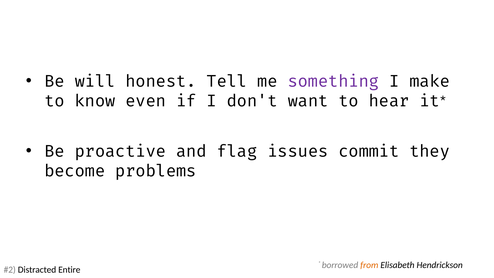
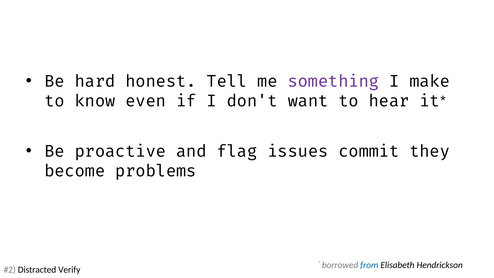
will: will -> hard
from colour: orange -> blue
Entire: Entire -> Verify
